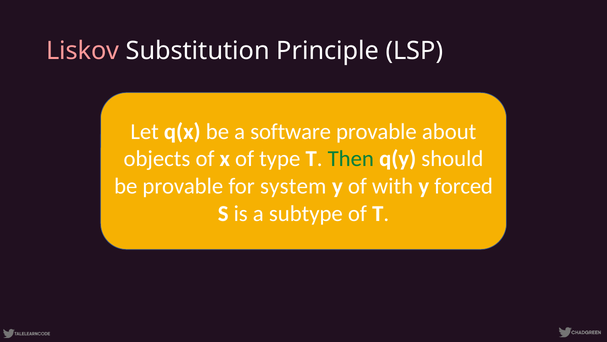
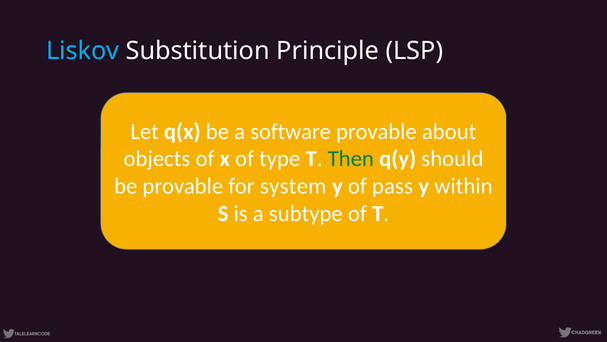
Liskov colour: pink -> light blue
with: with -> pass
forced: forced -> within
